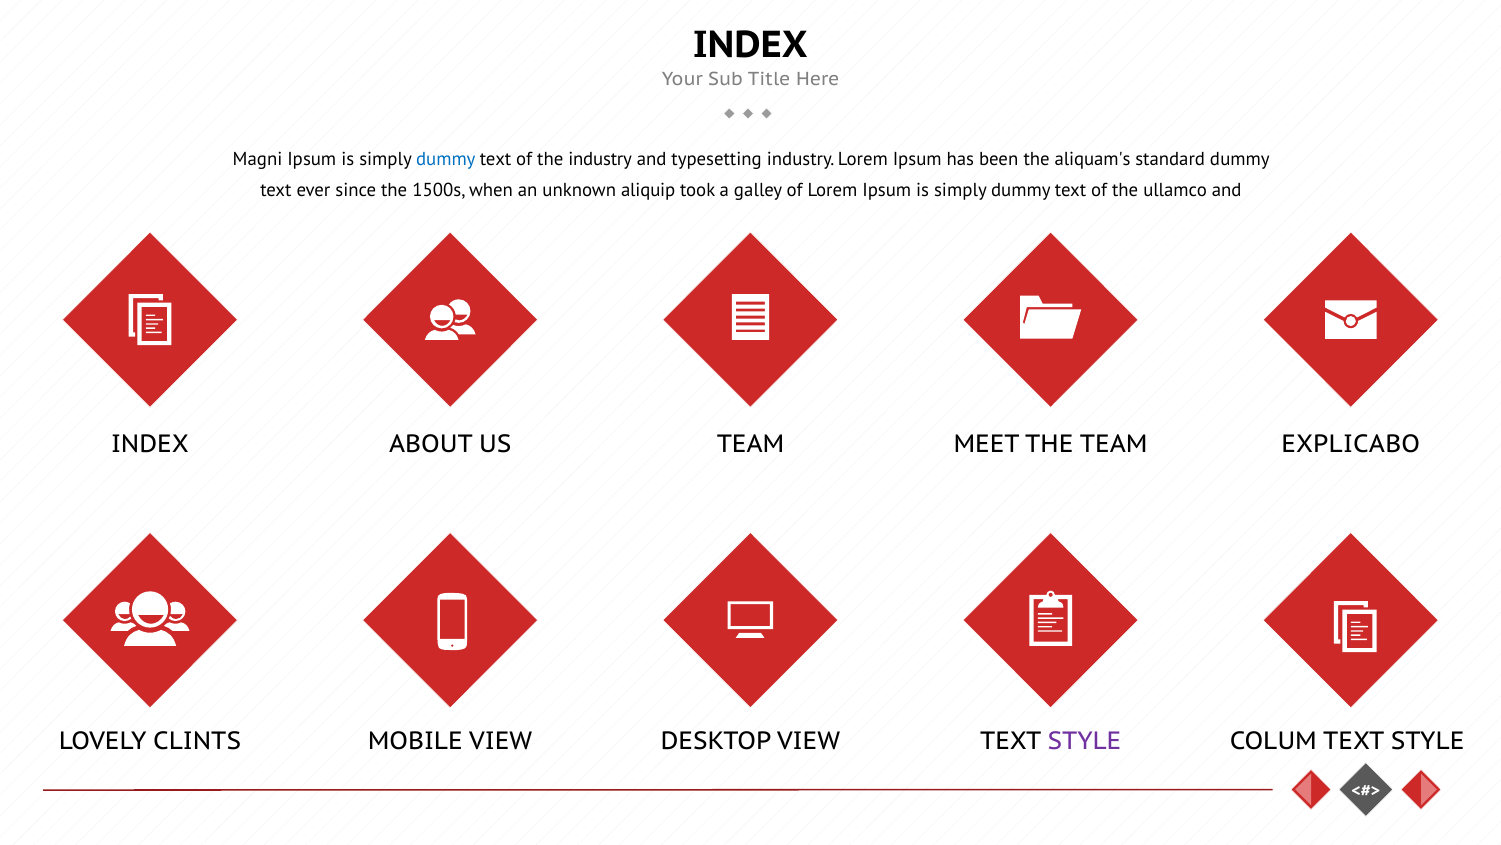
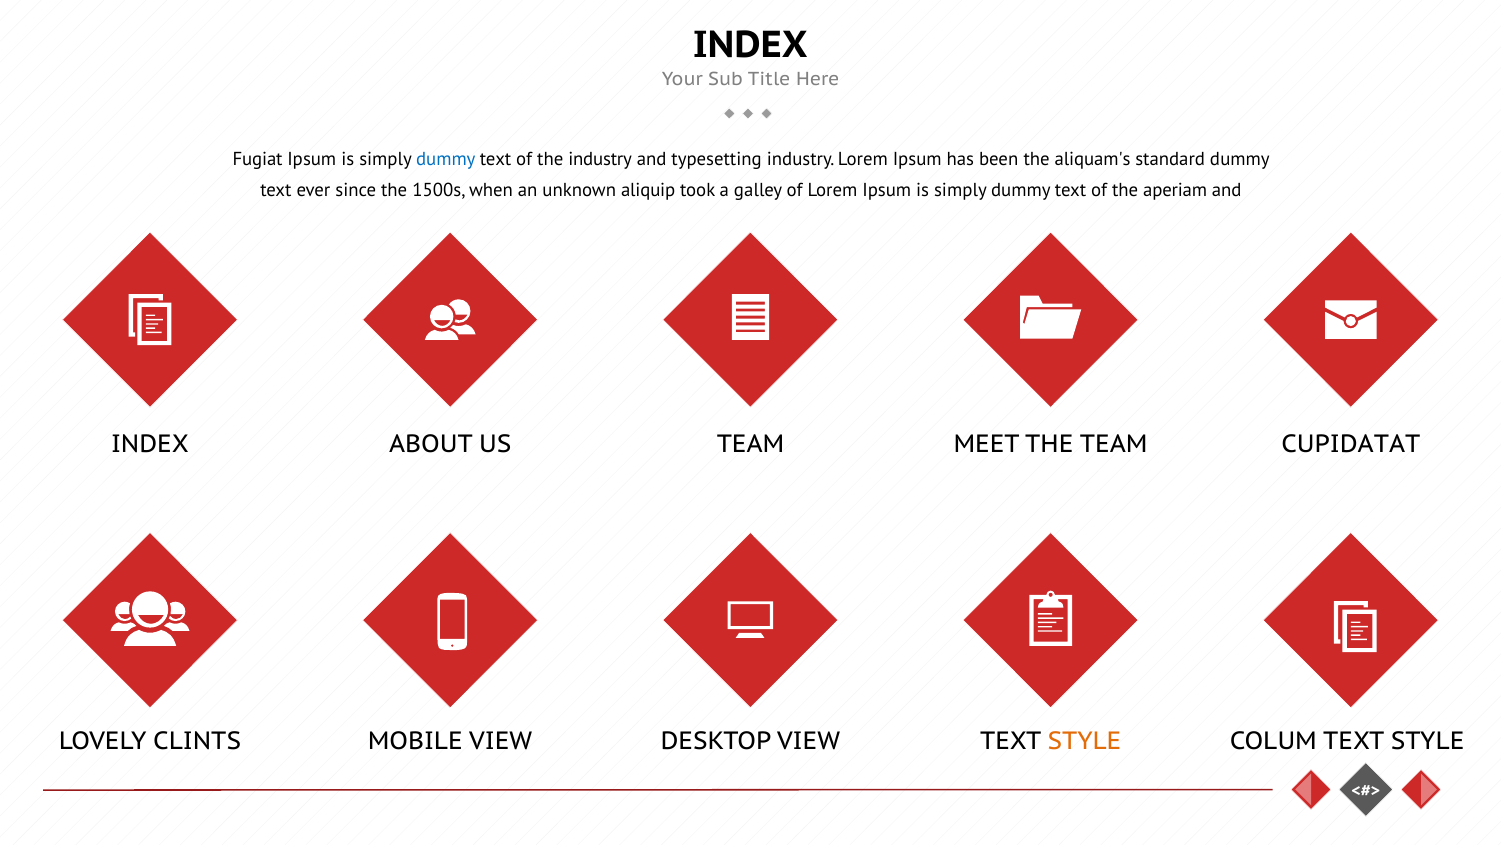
Magni: Magni -> Fugiat
ullamco: ullamco -> aperiam
EXPLICABO: EXPLICABO -> CUPIDATAT
STYLE at (1085, 740) colour: purple -> orange
